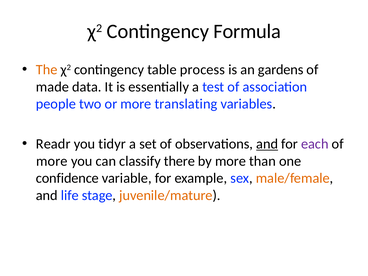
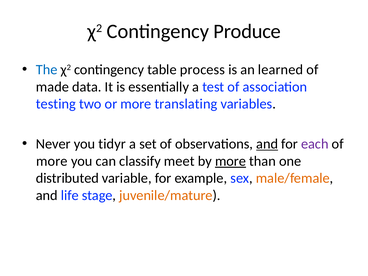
Formula: Formula -> Produce
The colour: orange -> blue
gardens: gardens -> learned
people: people -> testing
Readr: Readr -> Never
there: there -> meet
more at (231, 161) underline: none -> present
confidence: confidence -> distributed
